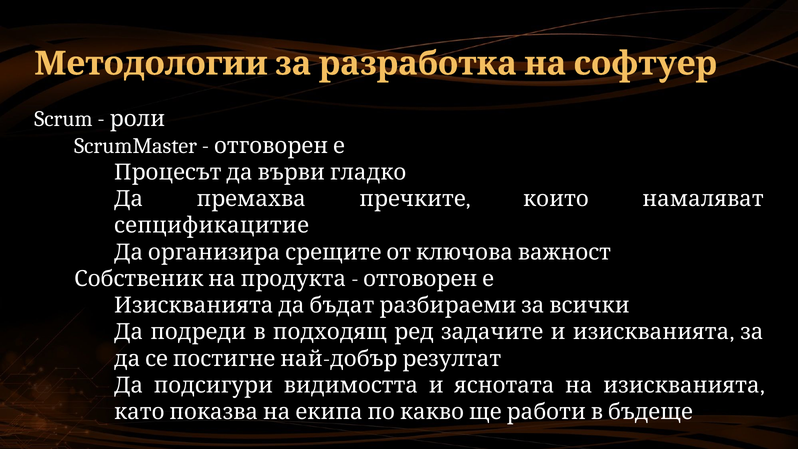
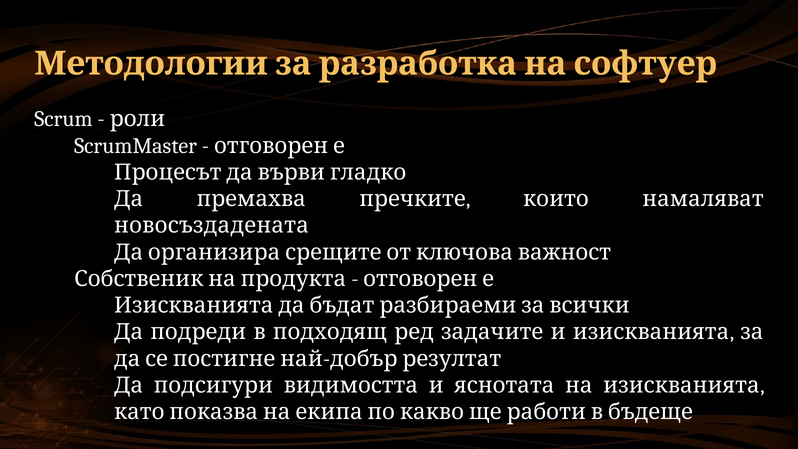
сепцификацитие: сепцификацитие -> новосъздадената
